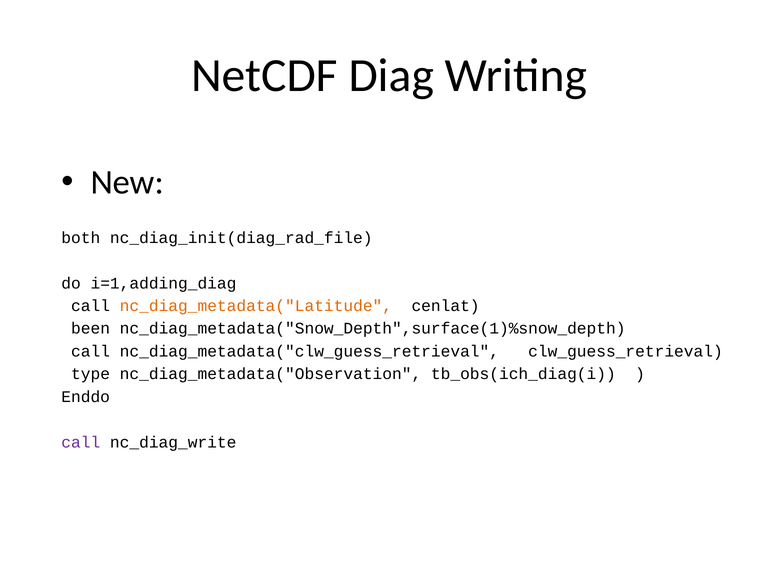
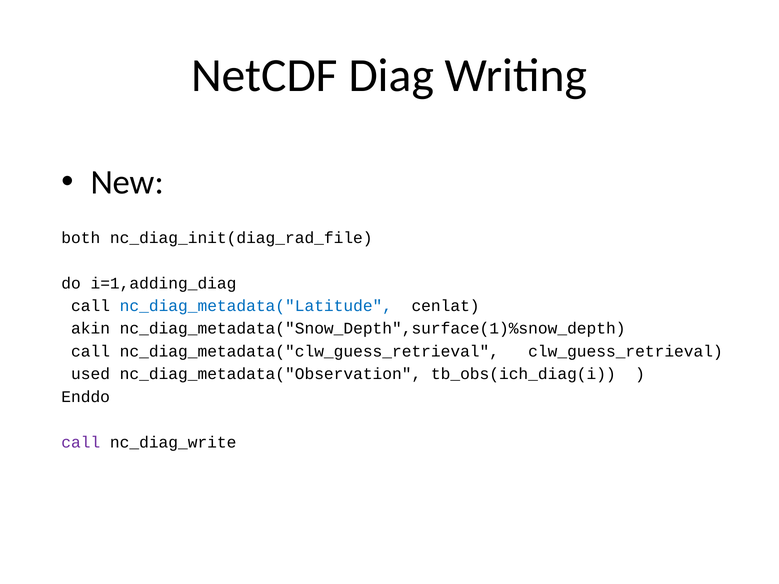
nc_diag_metadata("Latitude colour: orange -> blue
been: been -> akin
type: type -> used
